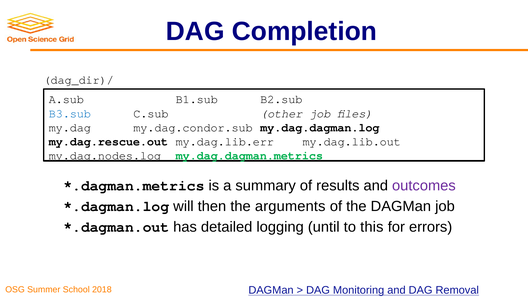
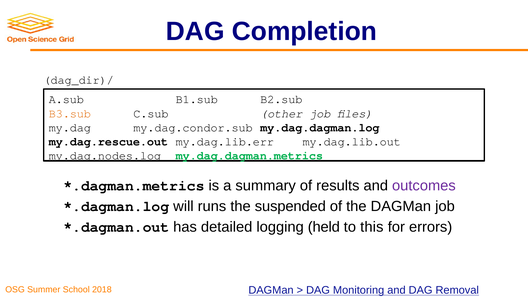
B3.sub colour: blue -> orange
then: then -> runs
arguments: arguments -> suspended
until: until -> held
